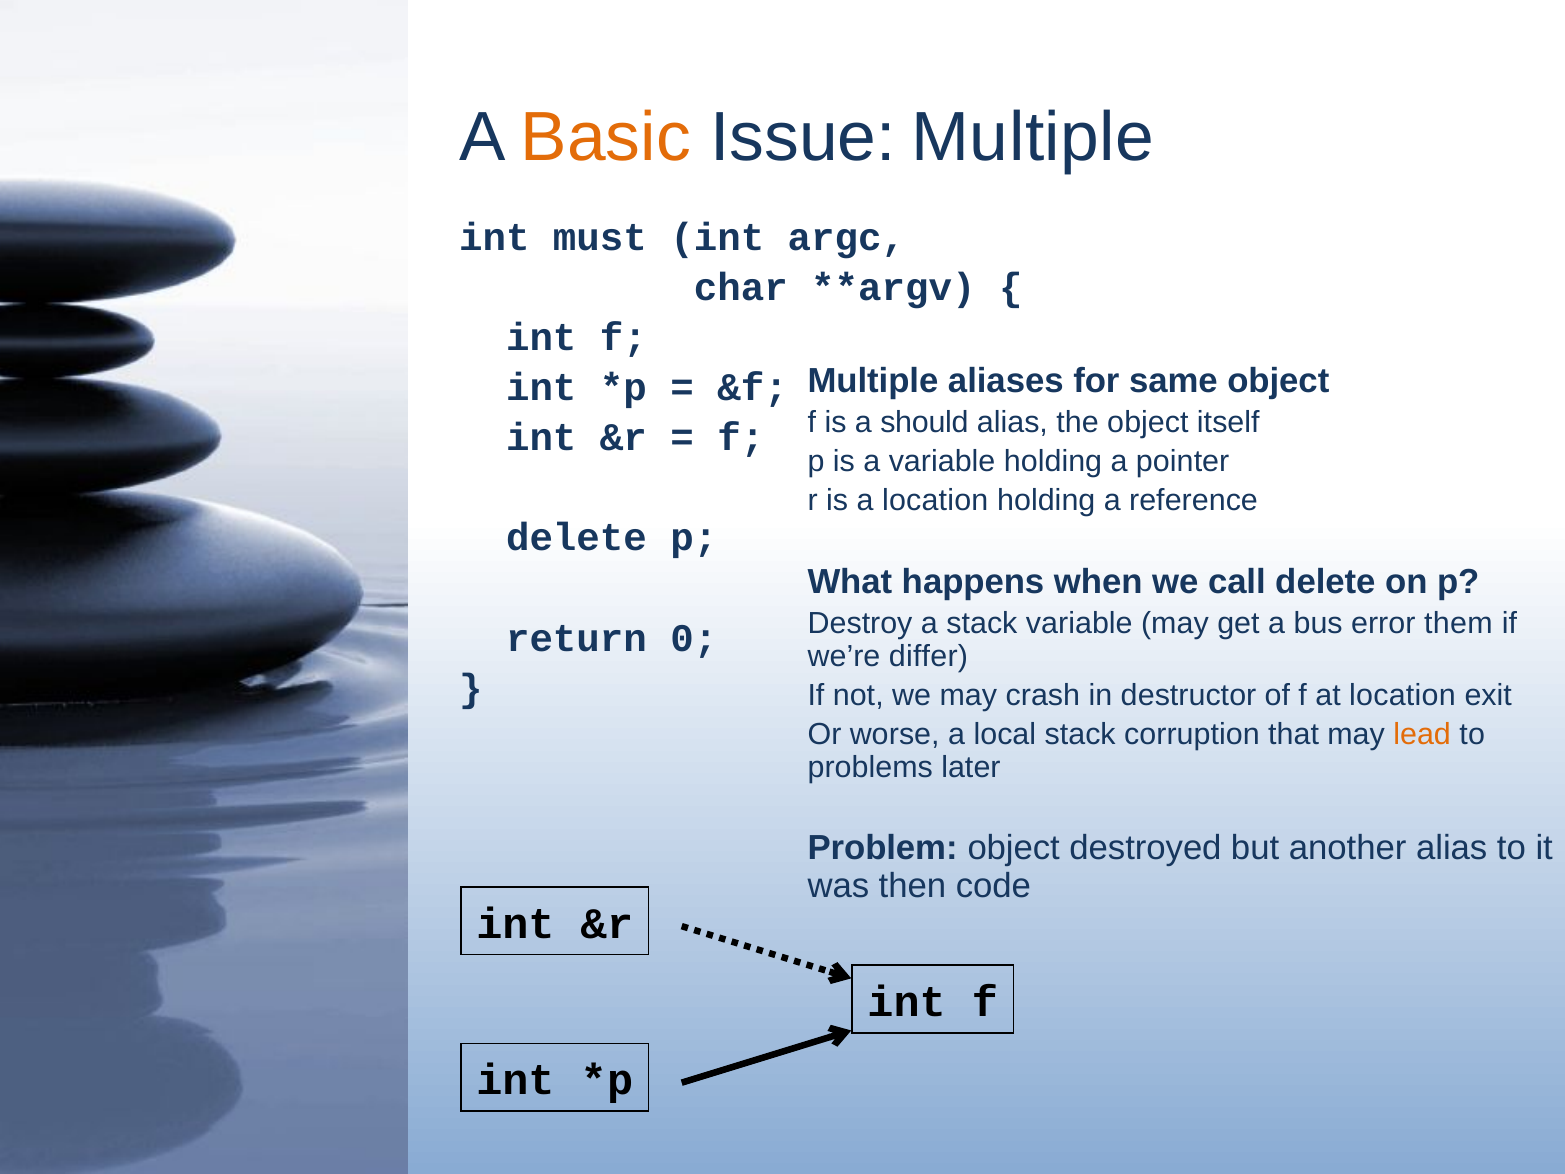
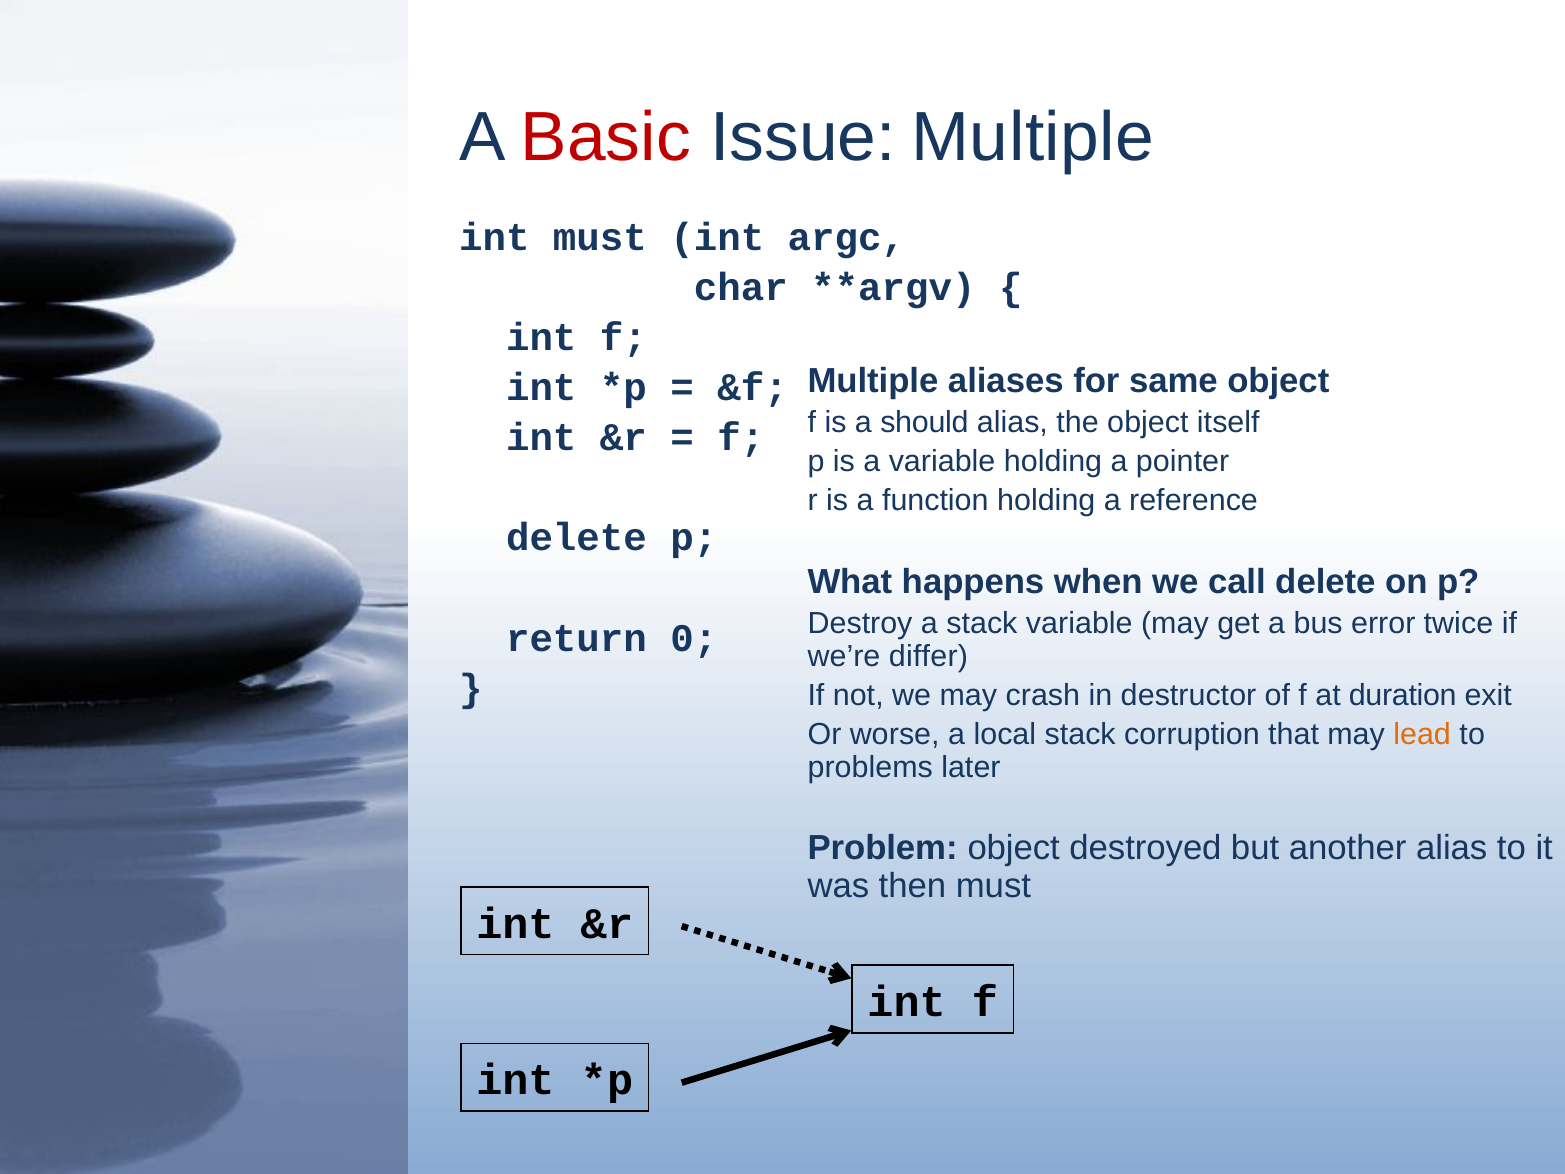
Basic colour: orange -> red
a location: location -> function
them: them -> twice
at location: location -> duration
then code: code -> must
